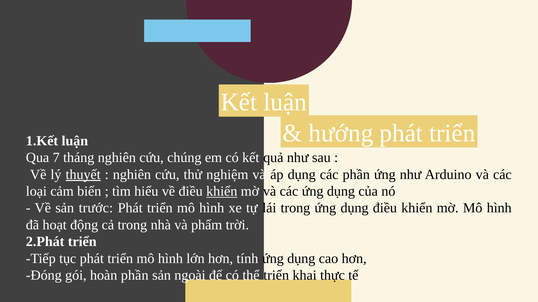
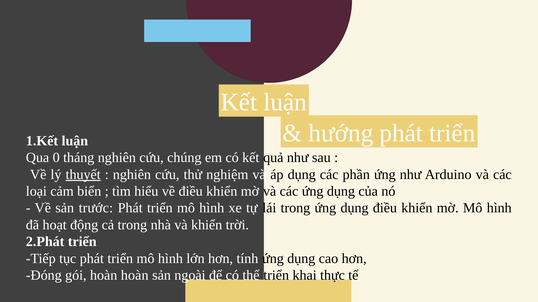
7: 7 -> 0
khiển at (222, 192) underline: present -> none
và phẩm: phẩm -> khiển
hoàn phần: phần -> hoàn
